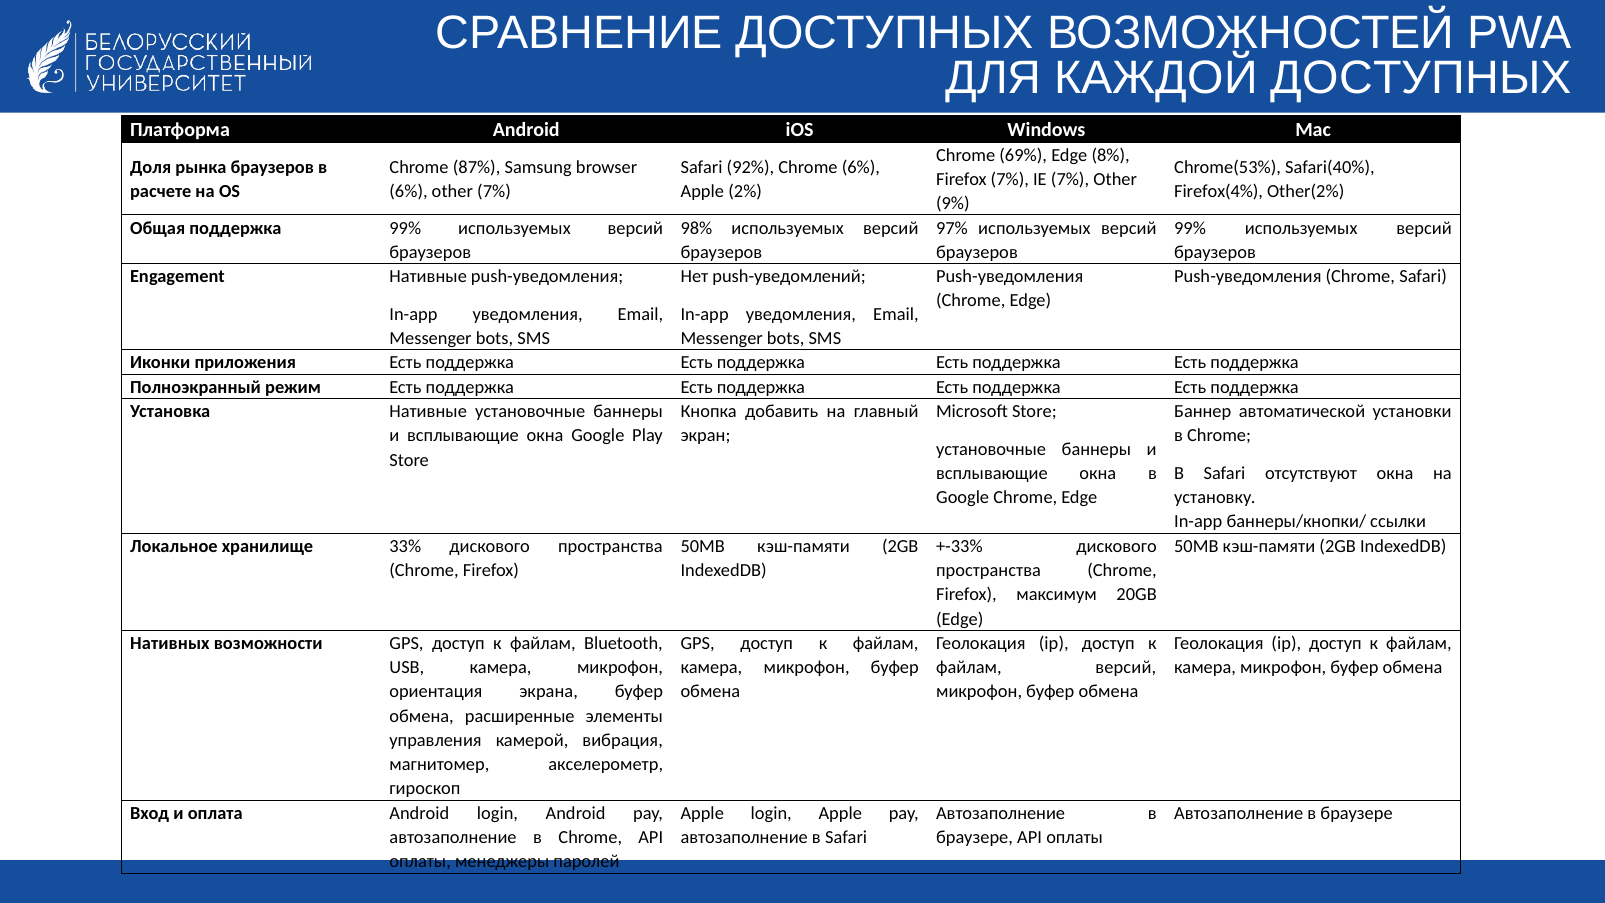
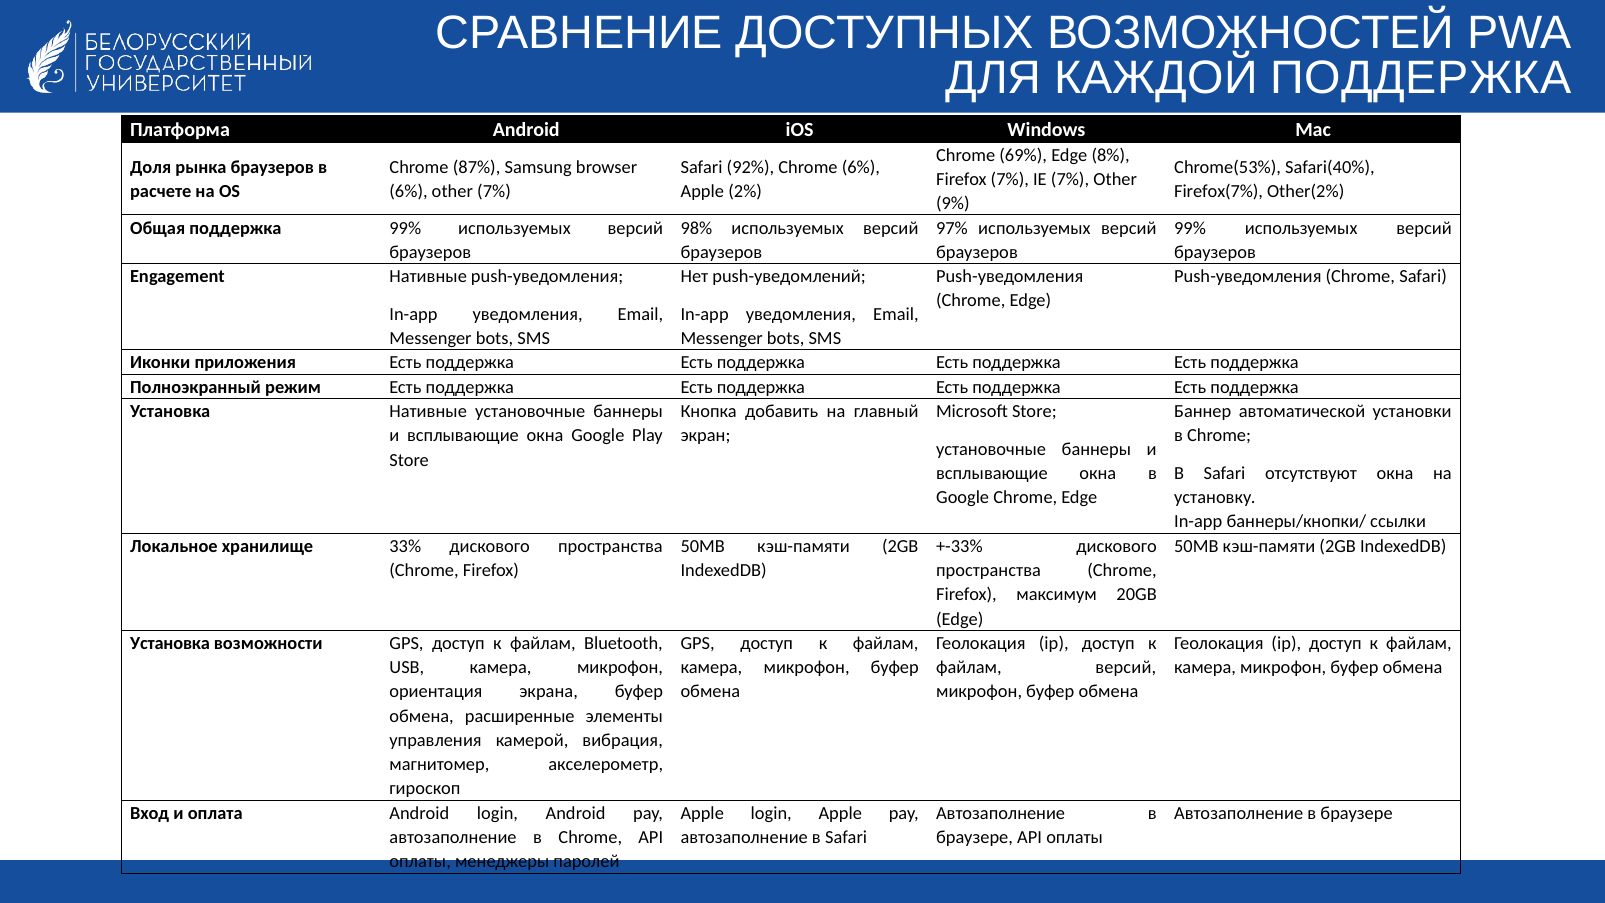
КАЖДОЙ ДОСТУПНЫХ: ДОСТУПНЫХ -> ПОДДЕРЖКА
Firefox(4%: Firefox(4% -> Firefox(7%
Нативных at (170, 643): Нативных -> Установка
